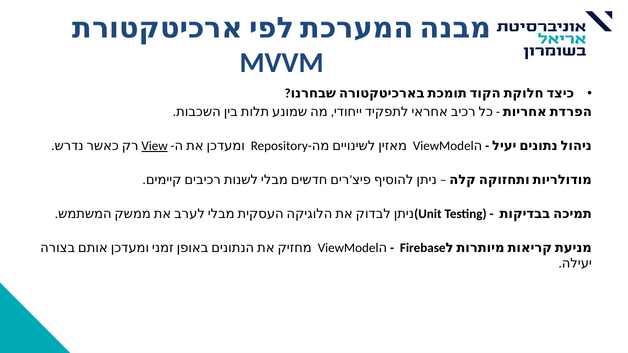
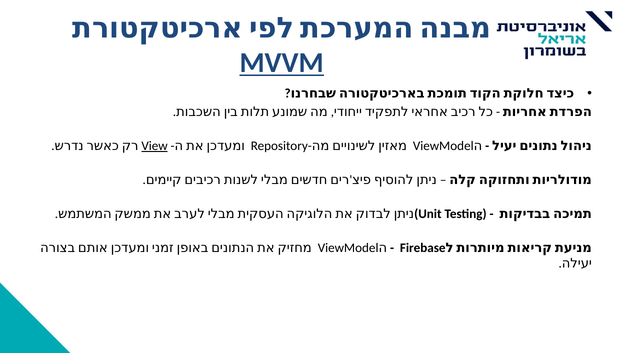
MVVM underline: none -> present
